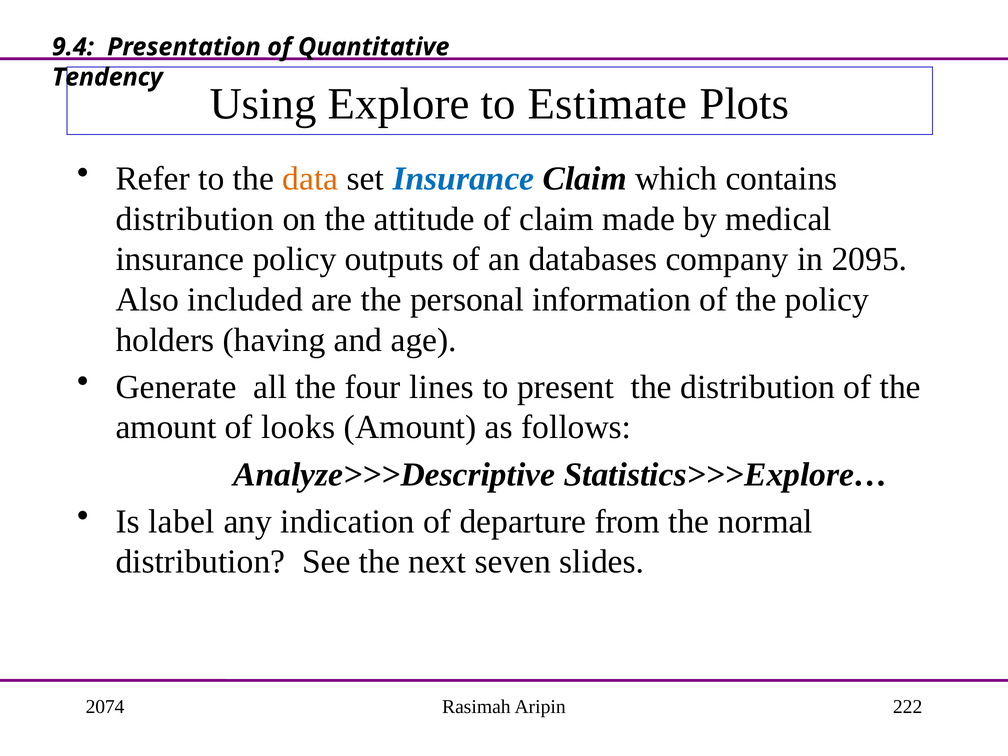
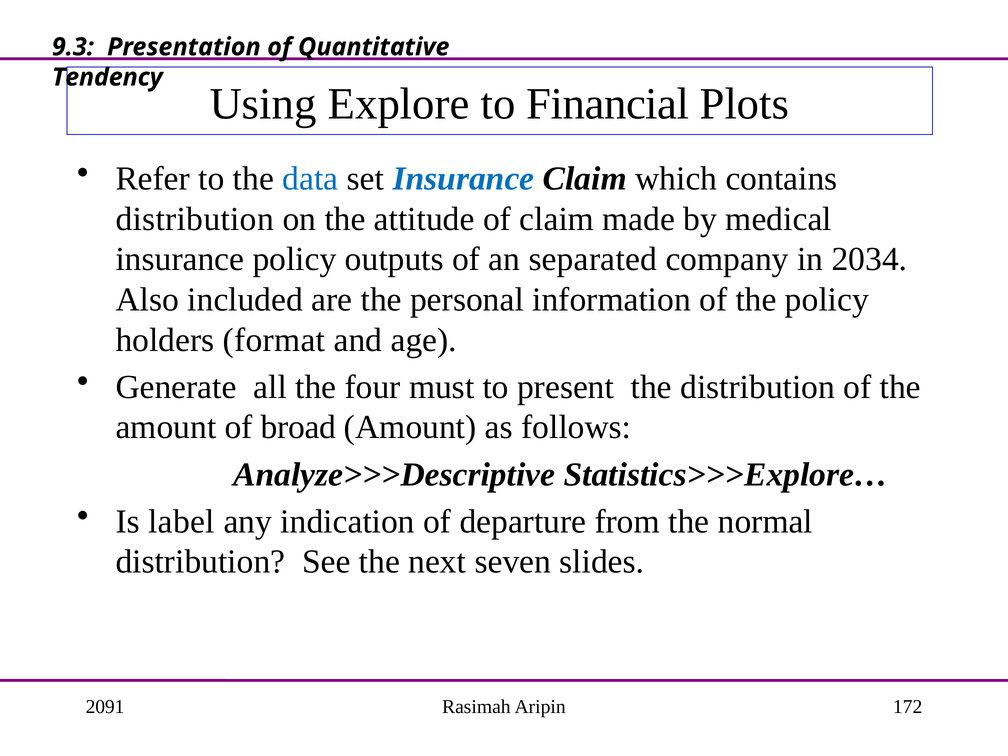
9.4: 9.4 -> 9.3
Estimate: Estimate -> Financial
data colour: orange -> blue
databases: databases -> separated
2095: 2095 -> 2034
having: having -> format
lines: lines -> must
looks: looks -> broad
2074: 2074 -> 2091
222: 222 -> 172
